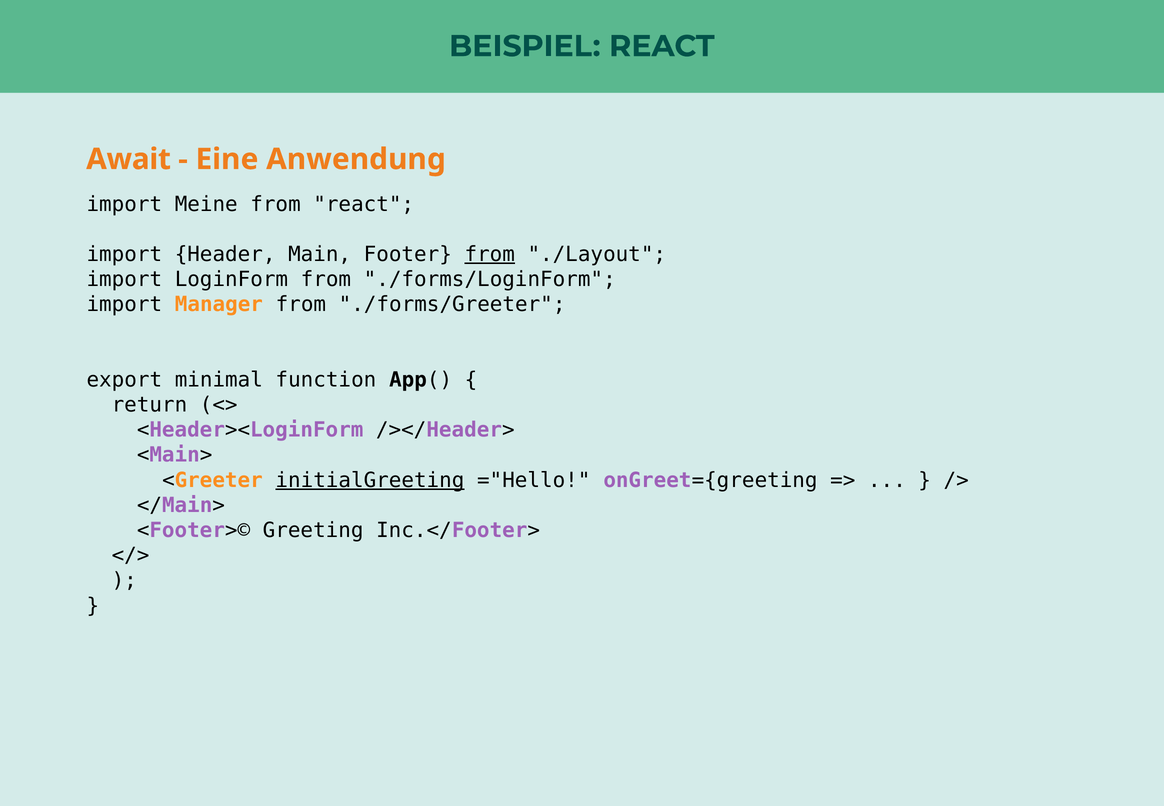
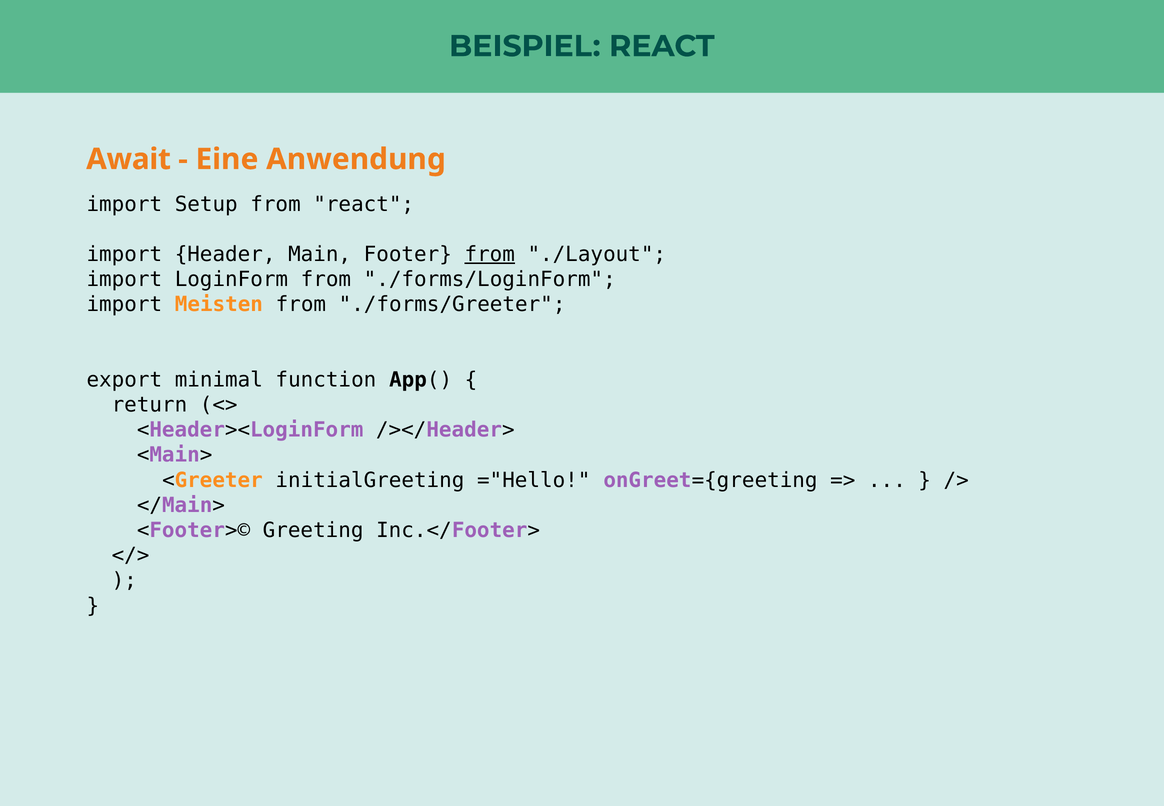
Meine: Meine -> Setup
Manager: Manager -> Meisten
initialGreeting underline: present -> none
